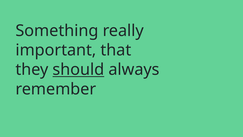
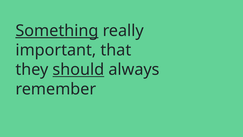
Something underline: none -> present
